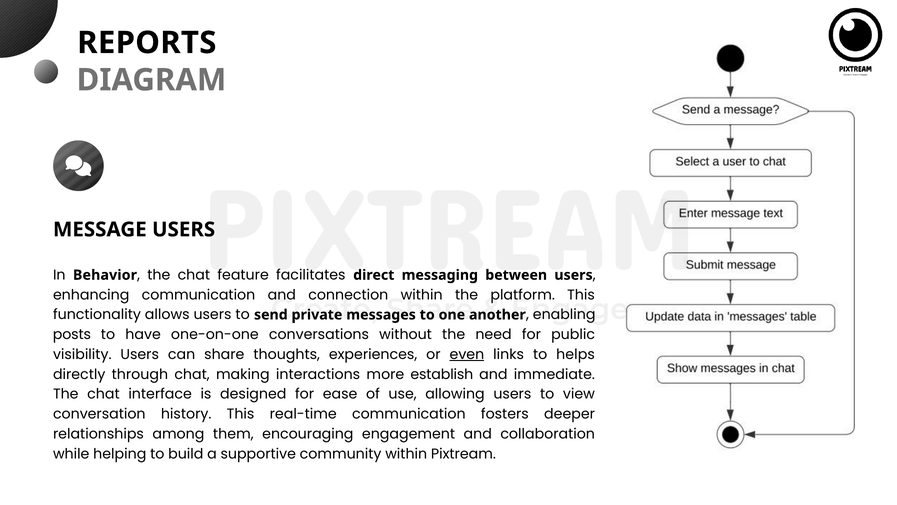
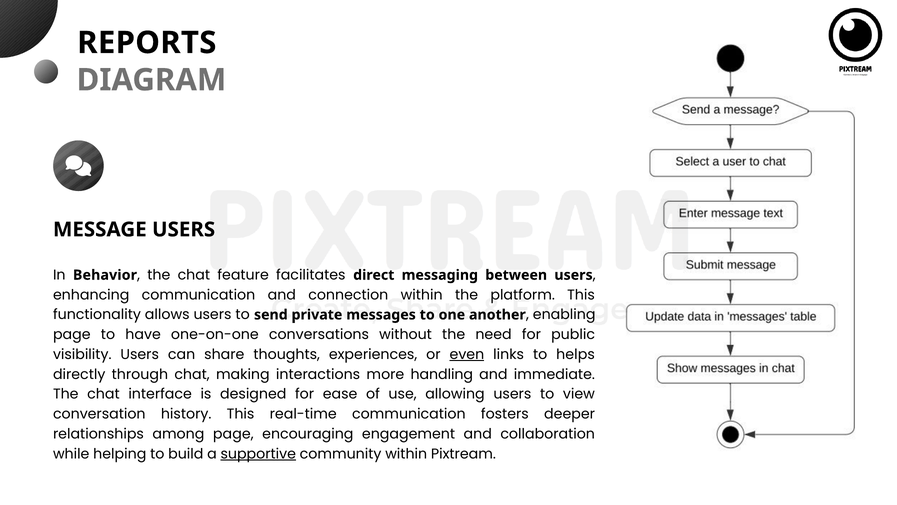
posts at (72, 334): posts -> page
establish: establish -> handling
among them: them -> page
supportive underline: none -> present
